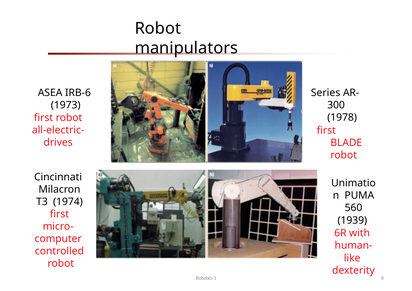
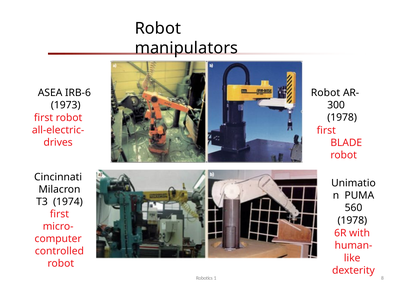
Series at (326, 93): Series -> Robot
1939 at (352, 220): 1939 -> 1978
